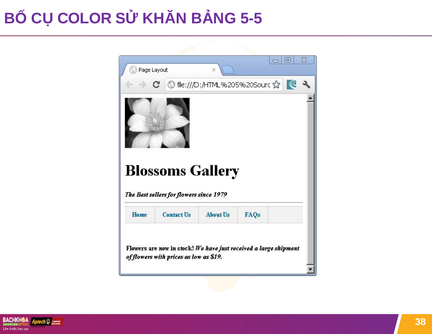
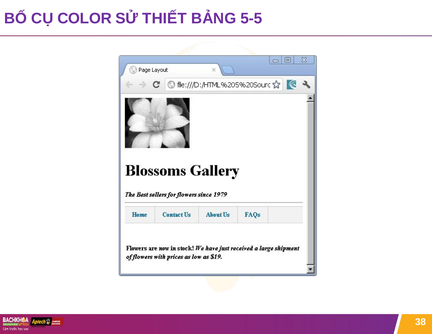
KHĂN: KHĂN -> THIẾT
